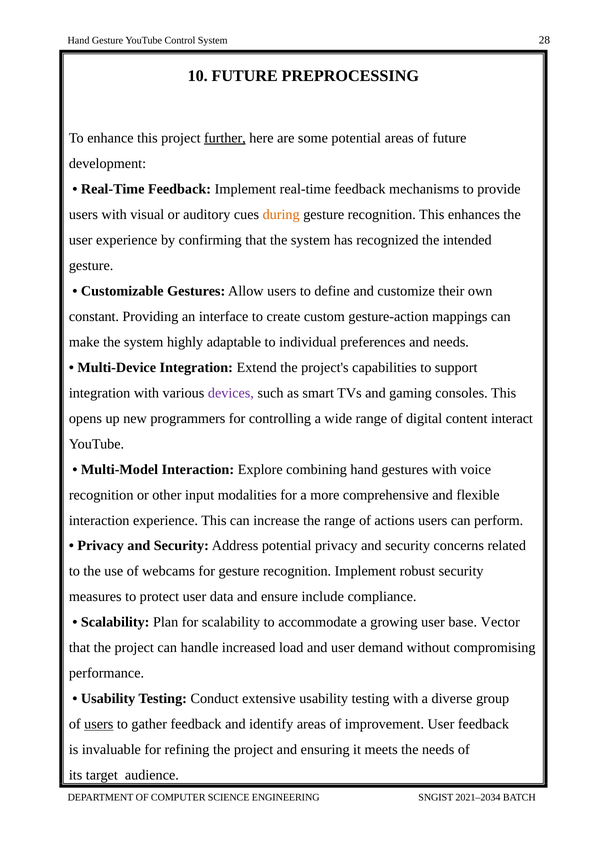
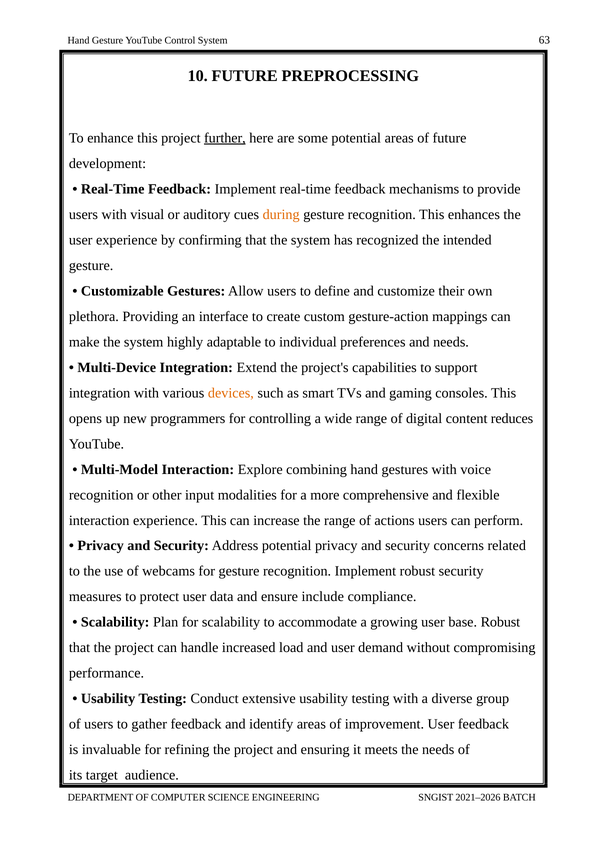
28: 28 -> 63
constant: constant -> plethora
devices colour: purple -> orange
interact: interact -> reduces
base Vector: Vector -> Robust
users at (99, 725) underline: present -> none
2021–2034: 2021–2034 -> 2021–2026
